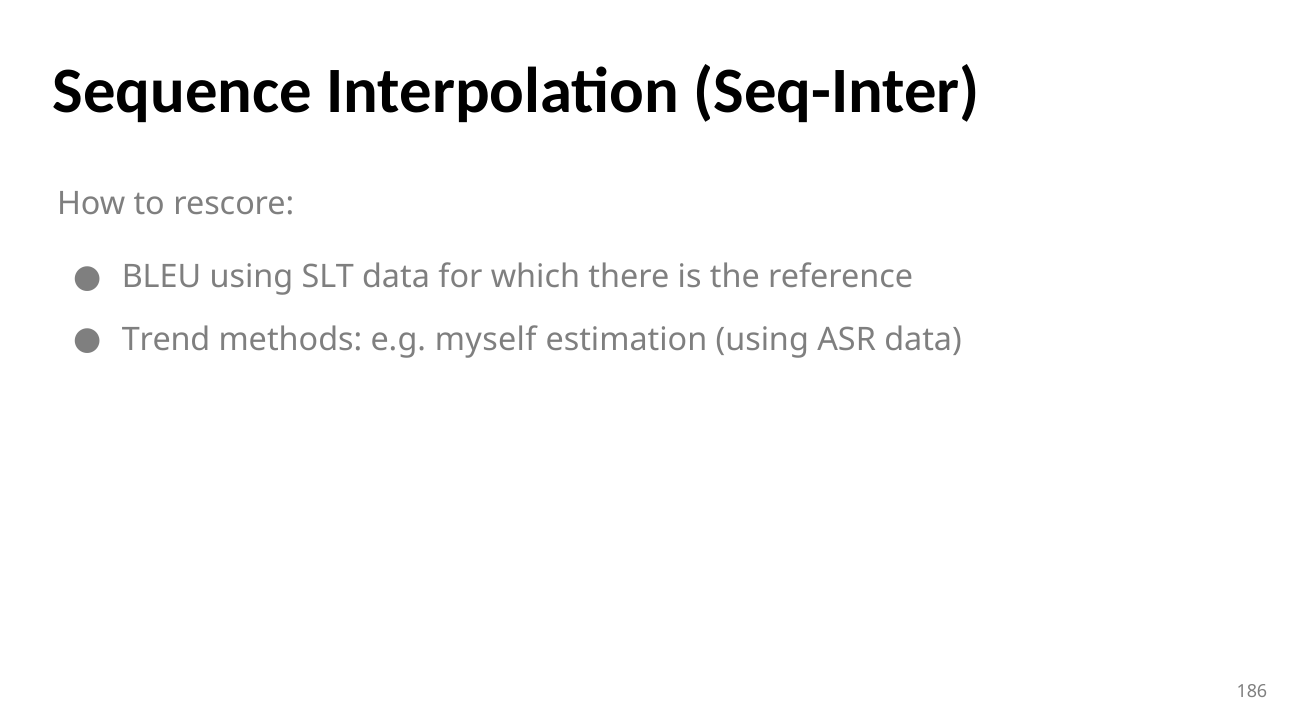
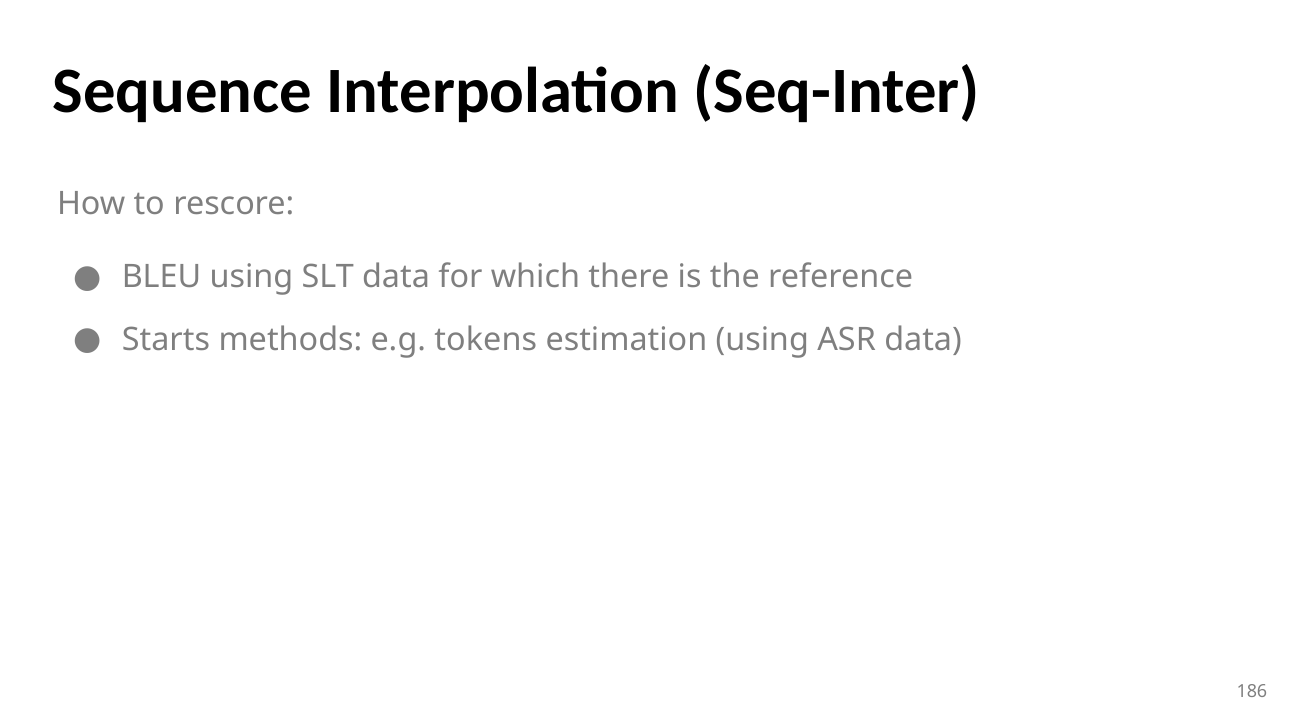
Trend: Trend -> Starts
myself: myself -> tokens
